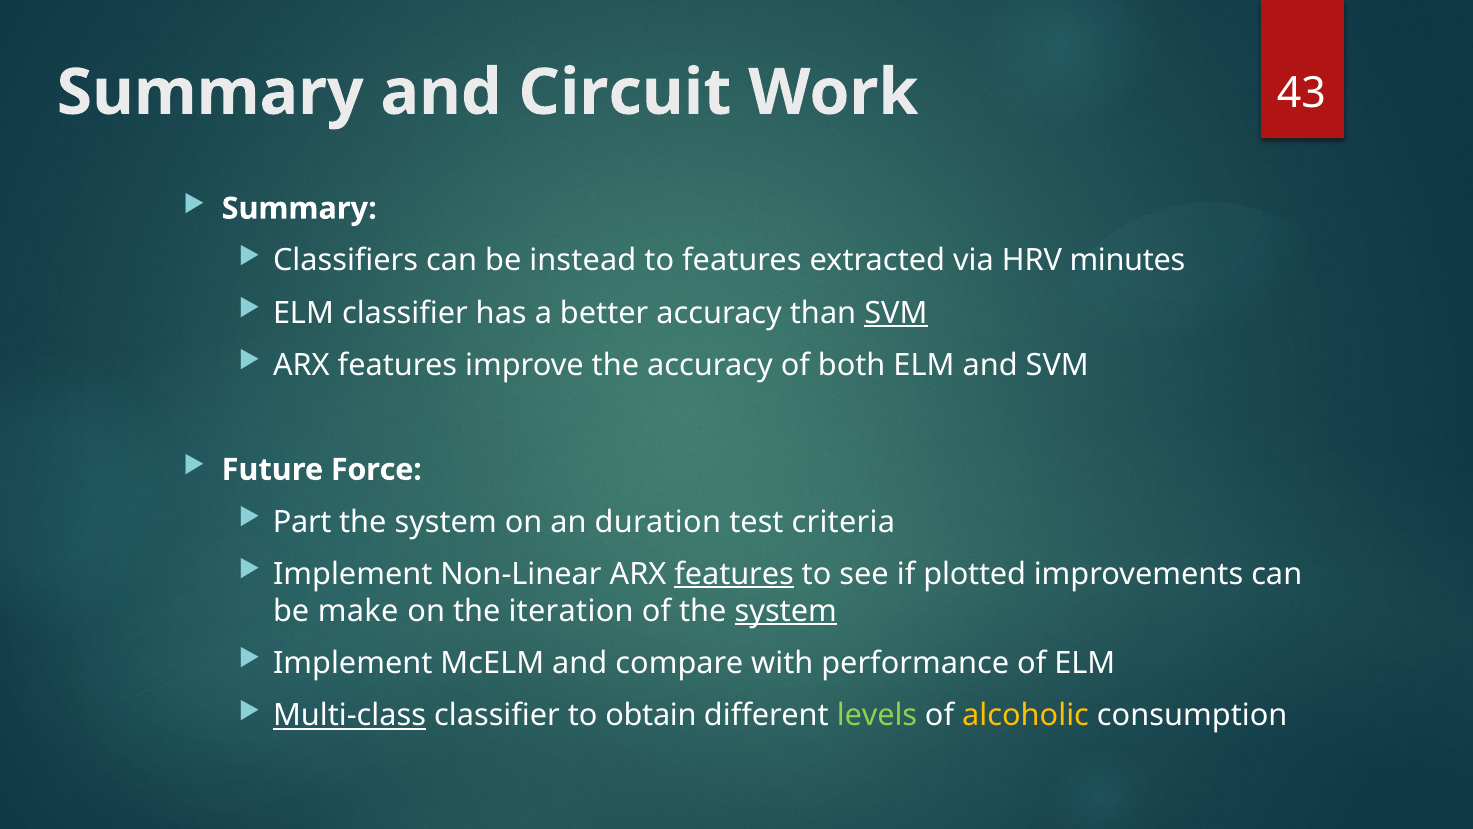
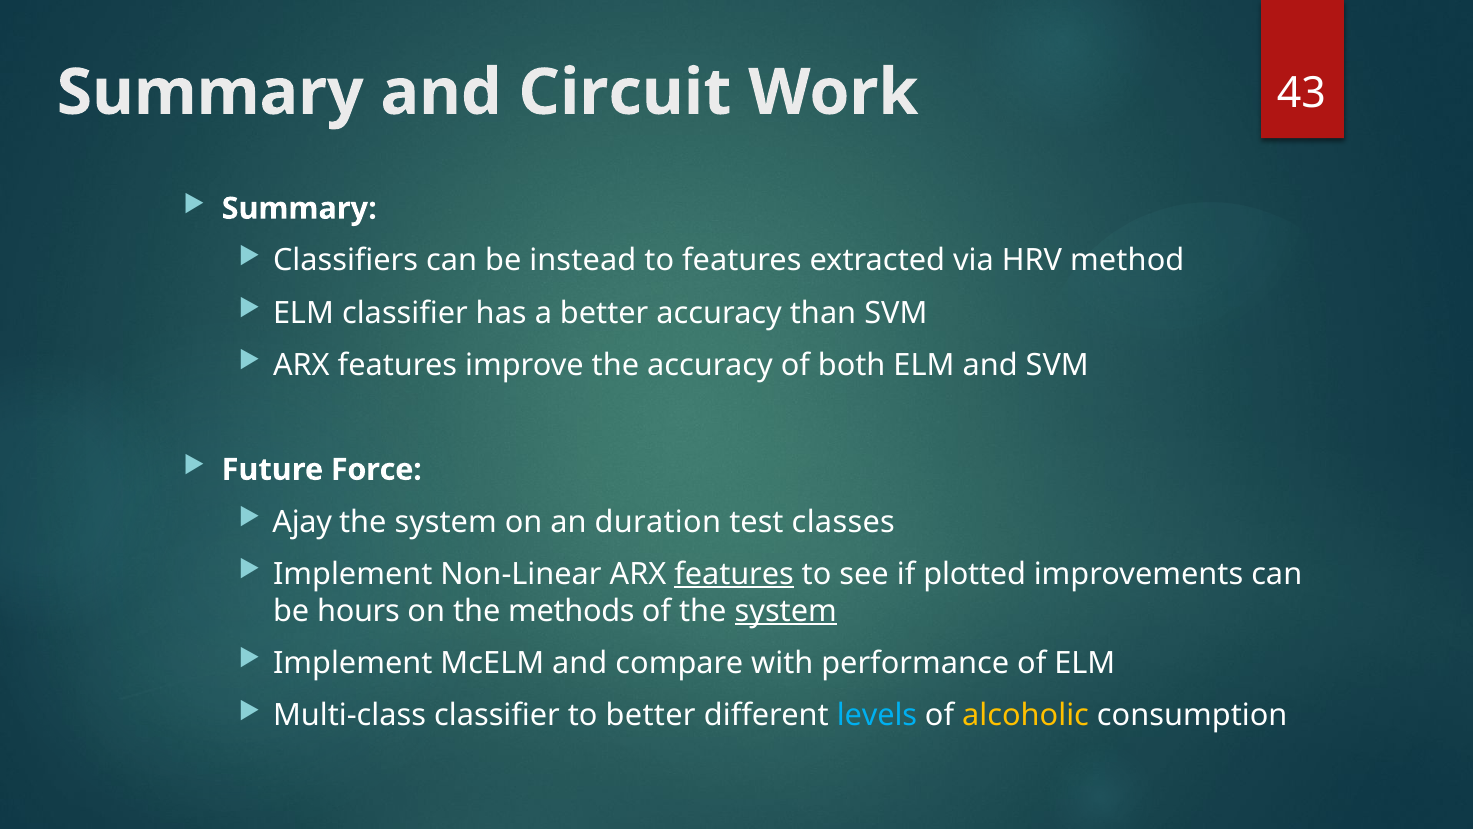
minutes: minutes -> method
SVM at (896, 313) underline: present -> none
Part: Part -> Ajay
criteria: criteria -> classes
make: make -> hours
iteration: iteration -> methods
Multi-class underline: present -> none
to obtain: obtain -> better
levels colour: light green -> light blue
